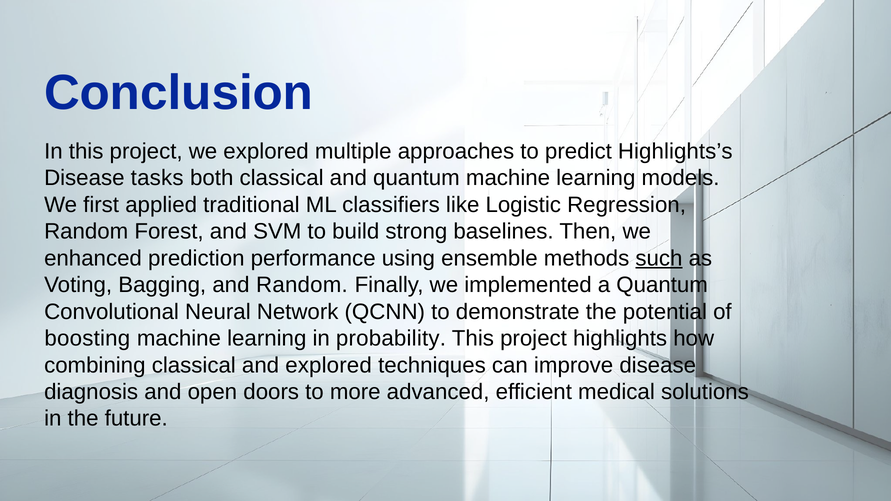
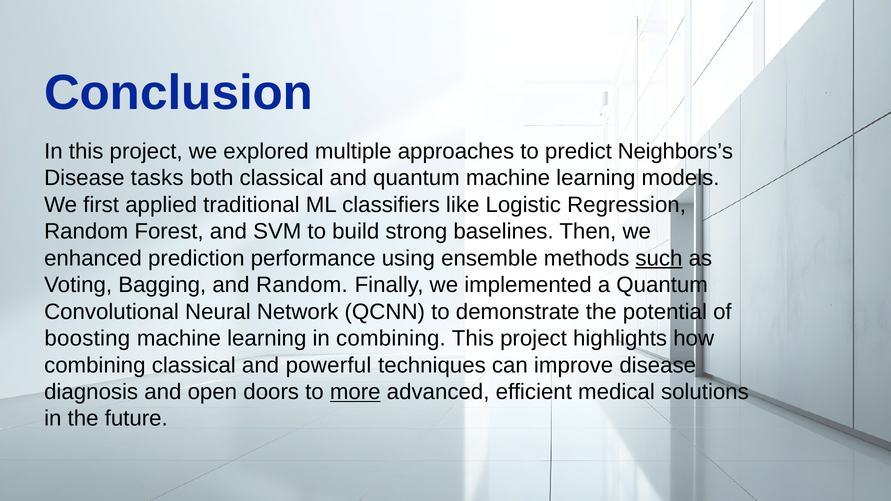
Highlights’s: Highlights’s -> Neighbors’s
in probability: probability -> combining
and explored: explored -> powerful
more underline: none -> present
